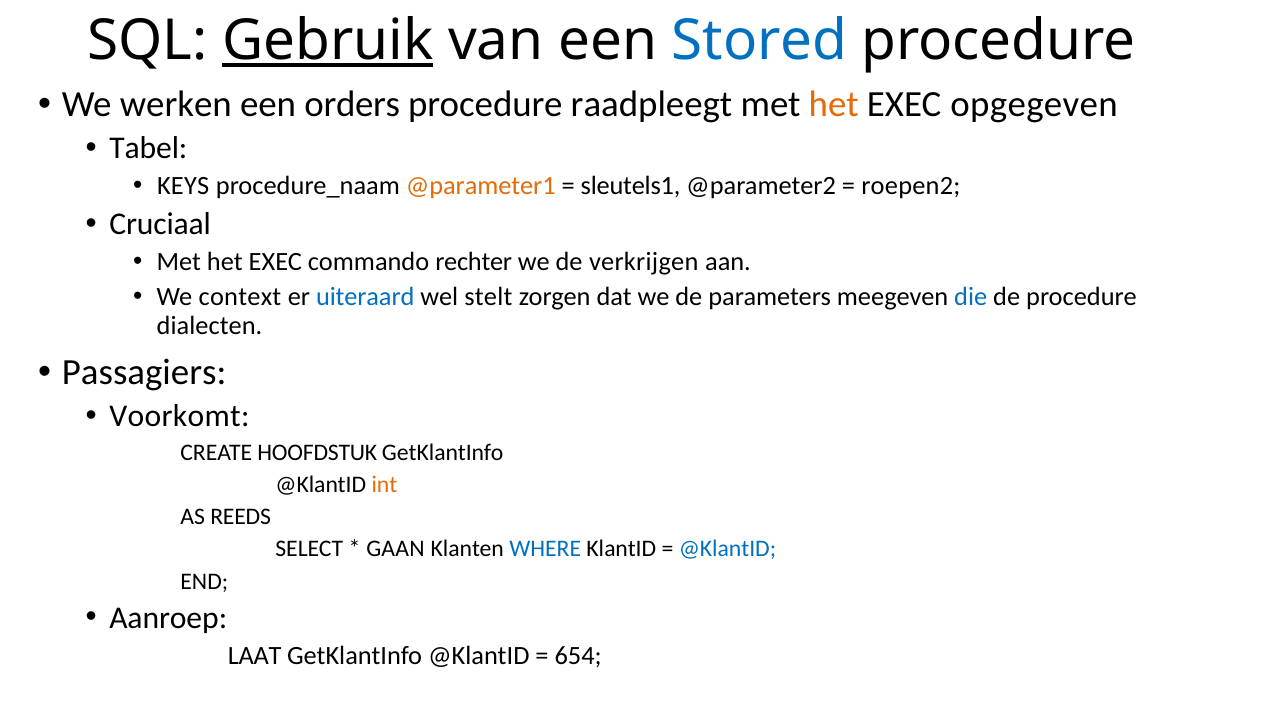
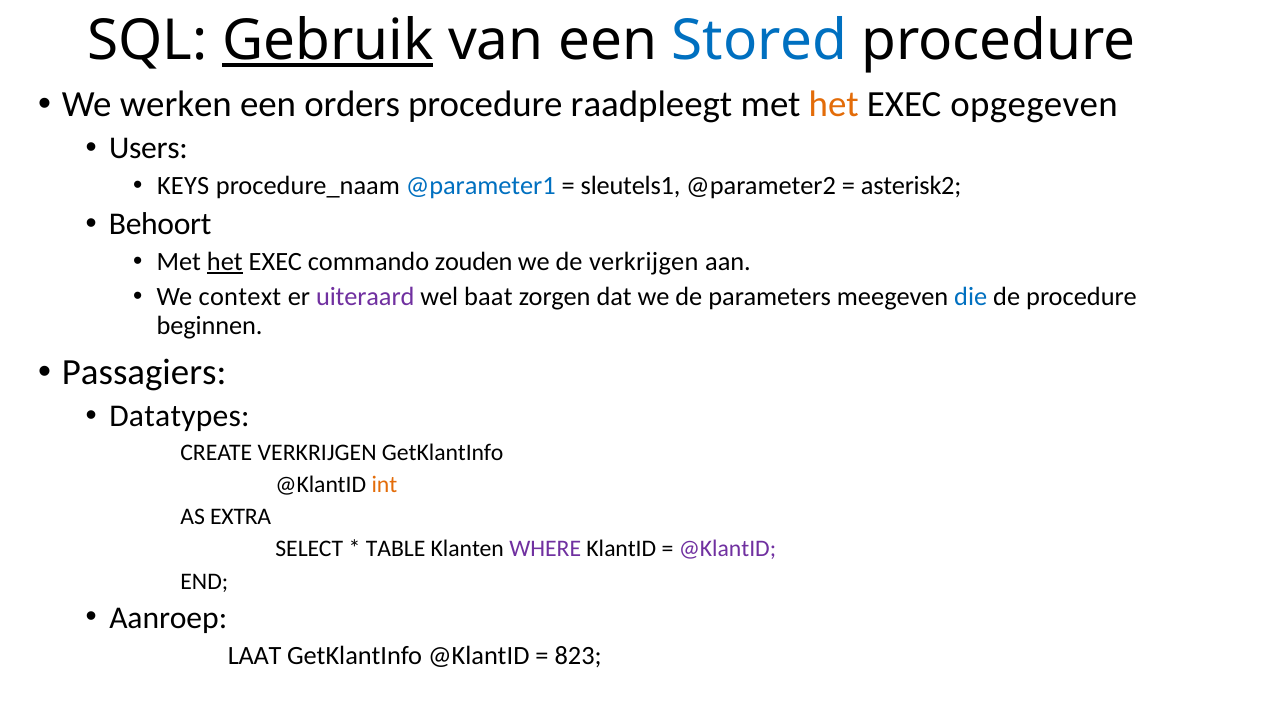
Tabel: Tabel -> Users
@parameter1 colour: orange -> blue
roepen2: roepen2 -> asterisk2
Cruciaal: Cruciaal -> Behoort
het at (225, 262) underline: none -> present
rechter: rechter -> zouden
uiteraard colour: blue -> purple
stelt: stelt -> baat
dialecten: dialecten -> beginnen
Voorkomt: Voorkomt -> Datatypes
CREATE HOOFDSTUK: HOOFDSTUK -> VERKRIJGEN
REEDS: REEDS -> EXTRA
GAAN: GAAN -> TABLE
WHERE colour: blue -> purple
@KlantID at (727, 549) colour: blue -> purple
654: 654 -> 823
